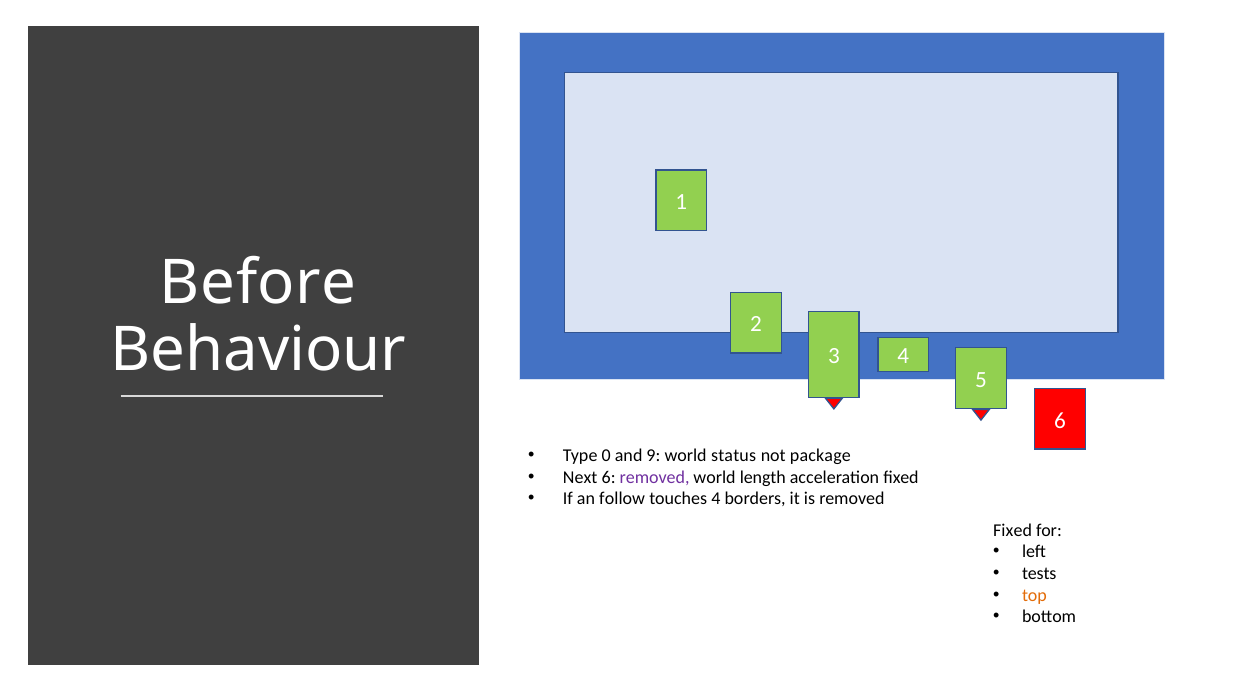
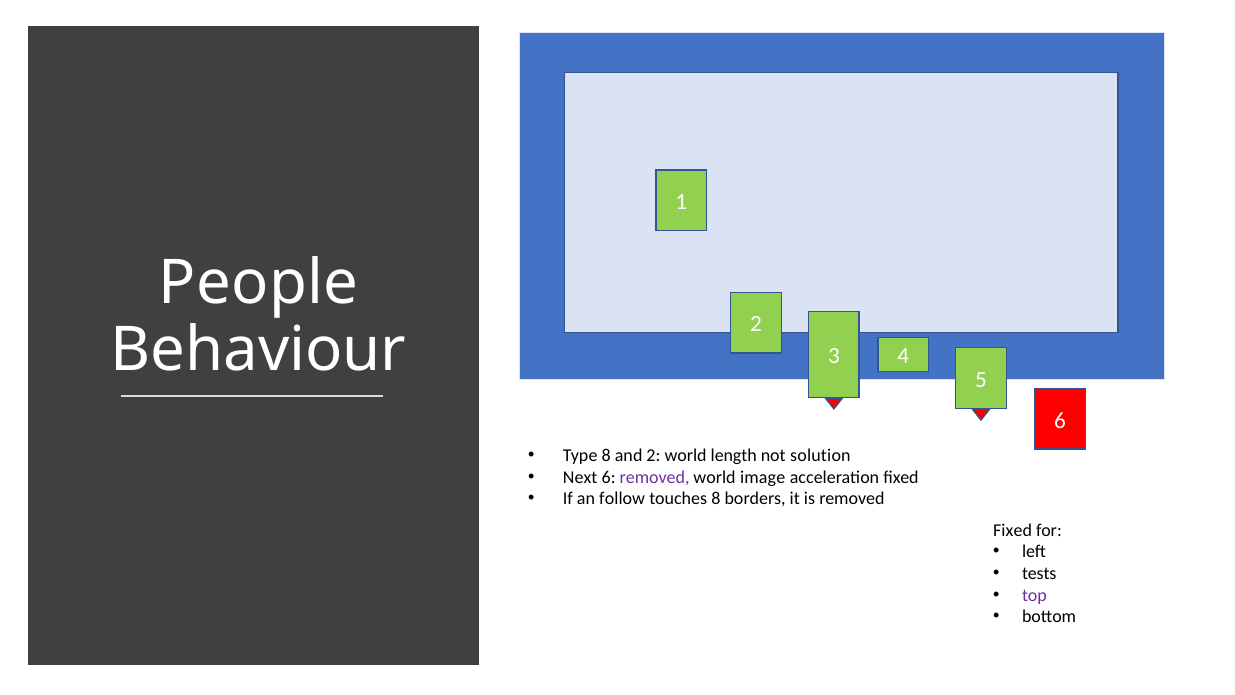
Before: Before -> People
Type 0: 0 -> 8
and 9: 9 -> 2
status: status -> length
package: package -> solution
length: length -> image
touches 4: 4 -> 8
top colour: orange -> purple
